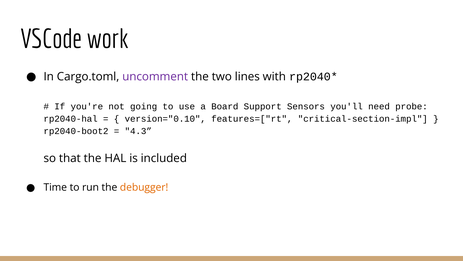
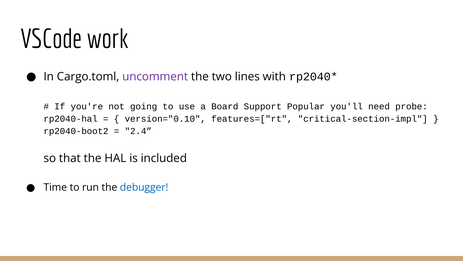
Sensors: Sensors -> Popular
4.3: 4.3 -> 2.4
debugger colour: orange -> blue
